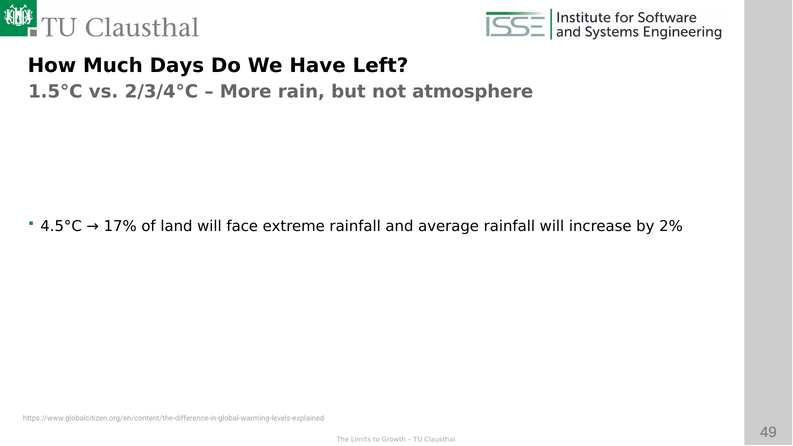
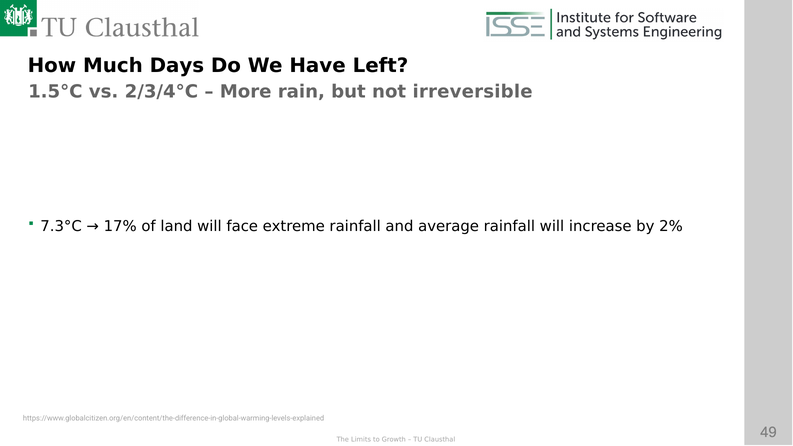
atmosphere: atmosphere -> irreversible
4.5°C: 4.5°C -> 7.3°C
